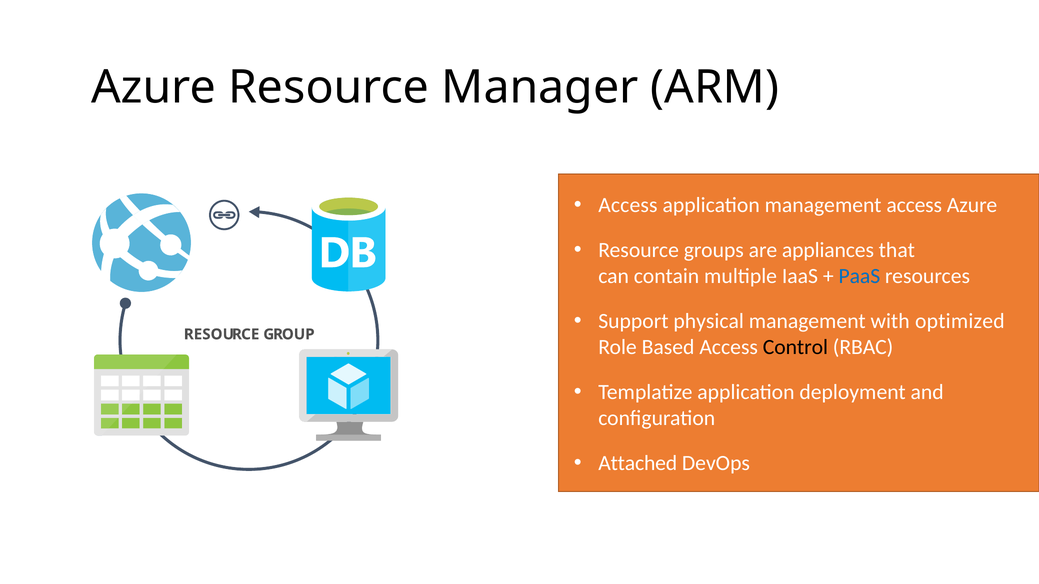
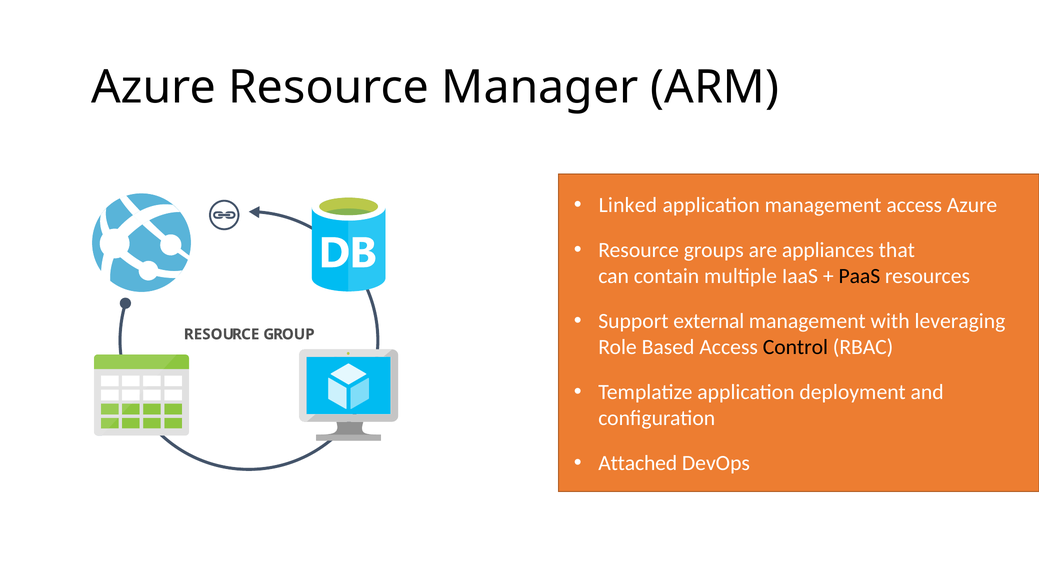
Access at (628, 205): Access -> Linked
PaaS colour: blue -> black
physical: physical -> external
optimized: optimized -> leveraging
